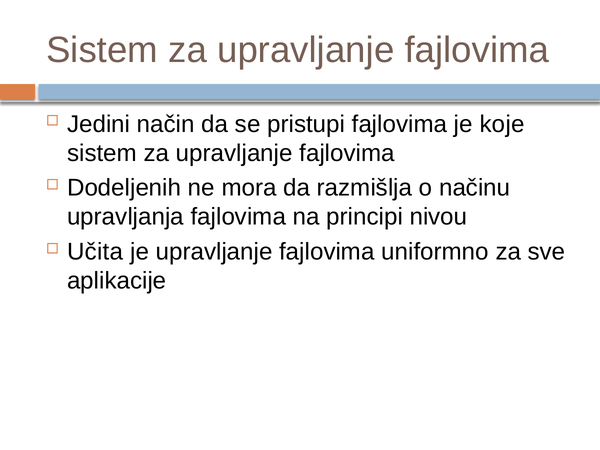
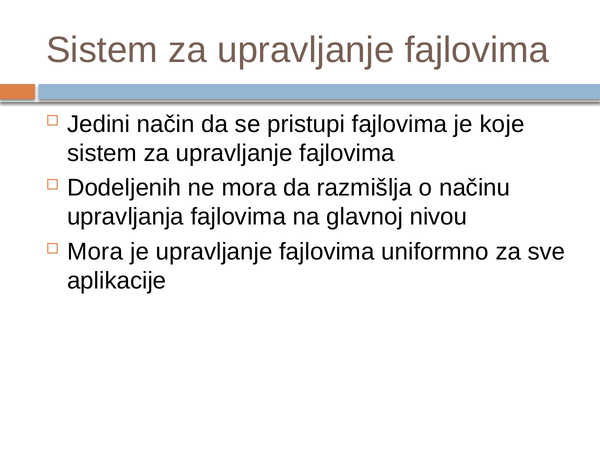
principi: principi -> glavnoj
Učita at (95, 252): Učita -> Mora
